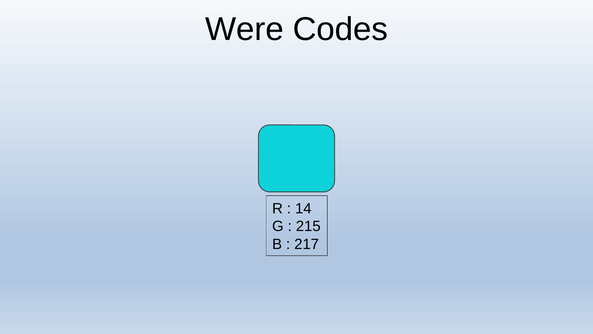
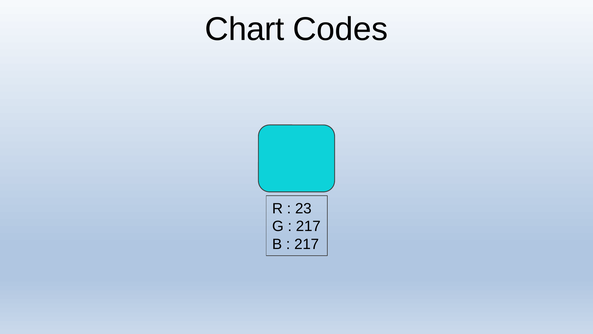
Were: Were -> Chart
14: 14 -> 23
215 at (308, 226): 215 -> 217
